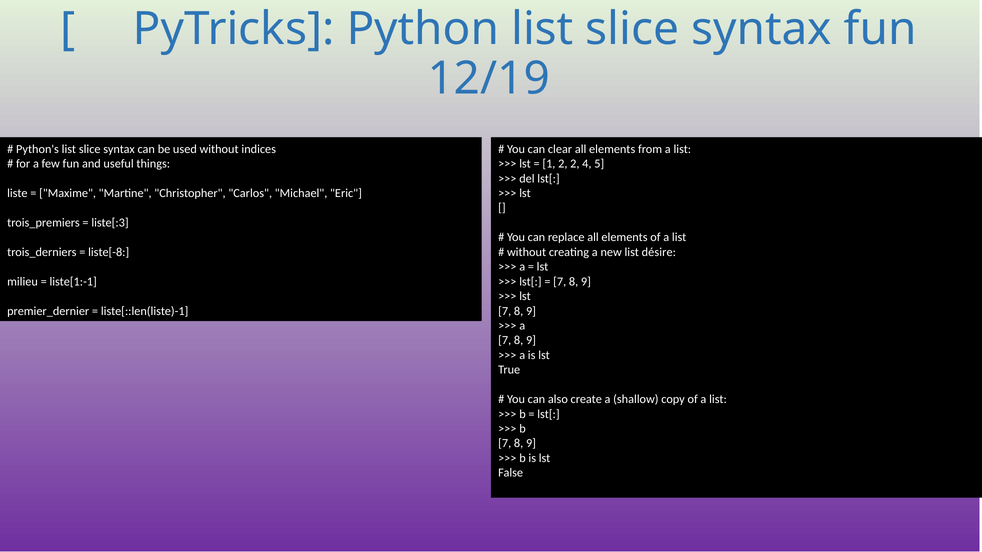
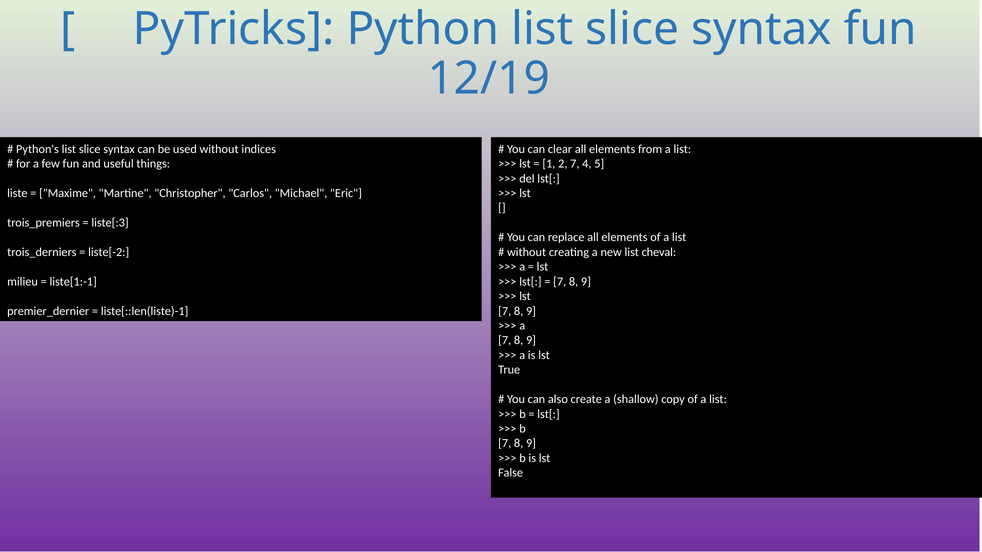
2 2: 2 -> 7
liste[-8: liste[-8 -> liste[-2
désire: désire -> cheval
